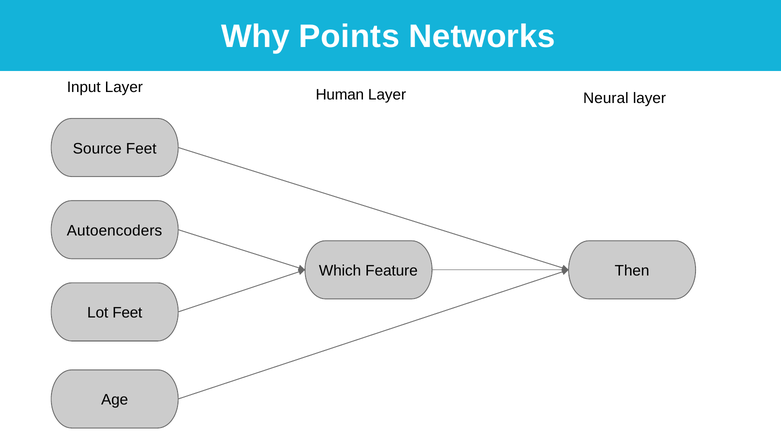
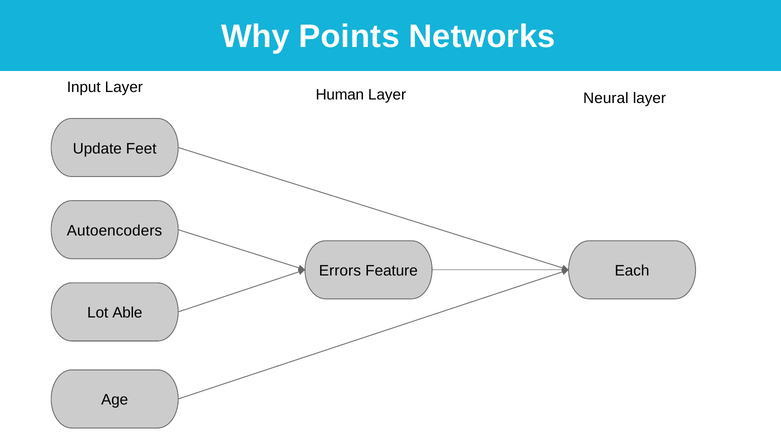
Source: Source -> Update
Which: Which -> Errors
Then: Then -> Each
Lot Feet: Feet -> Able
